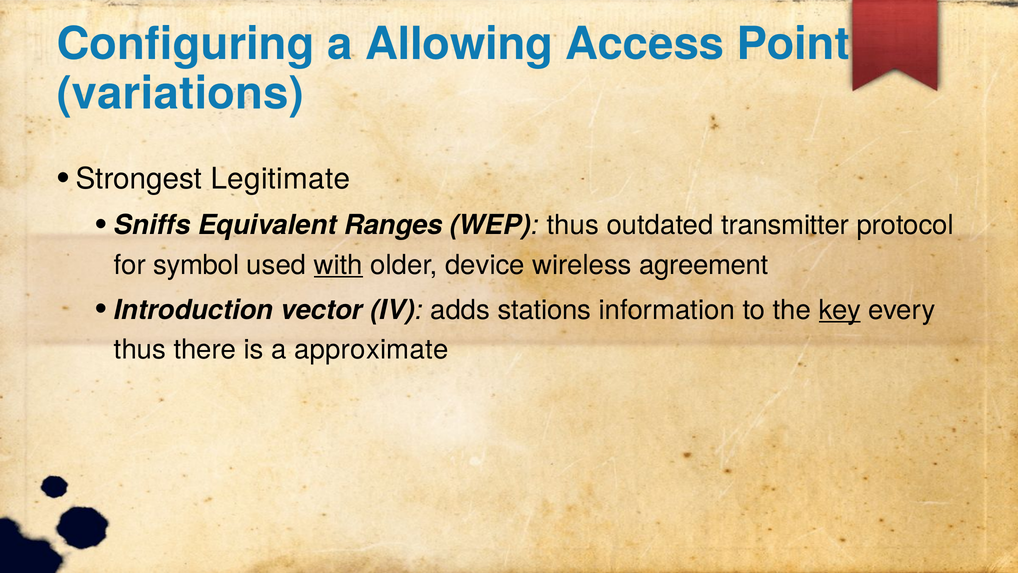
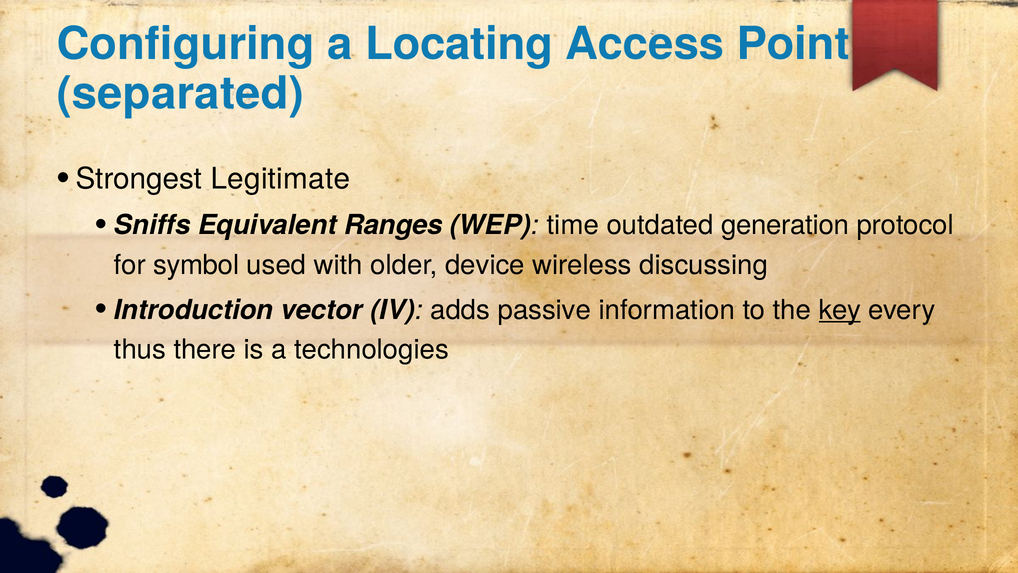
Allowing: Allowing -> Locating
variations: variations -> separated
WEP thus: thus -> time
transmitter: transmitter -> generation
with underline: present -> none
agreement: agreement -> discussing
stations: stations -> passive
approximate: approximate -> technologies
